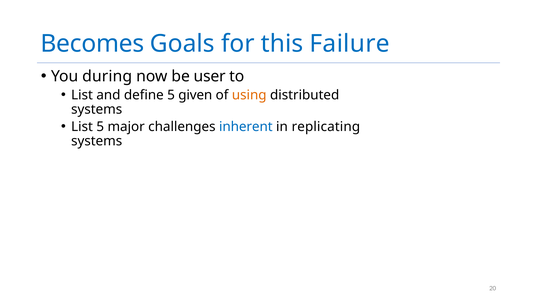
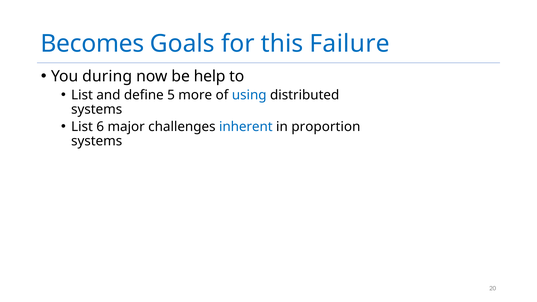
user: user -> help
given: given -> more
using colour: orange -> blue
List 5: 5 -> 6
replicating: replicating -> proportion
